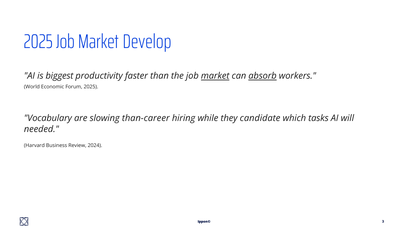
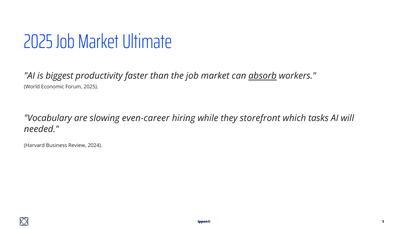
Develop: Develop -> Ultimate
market at (215, 76) underline: present -> none
than-career: than-career -> even-career
candidate: candidate -> storefront
